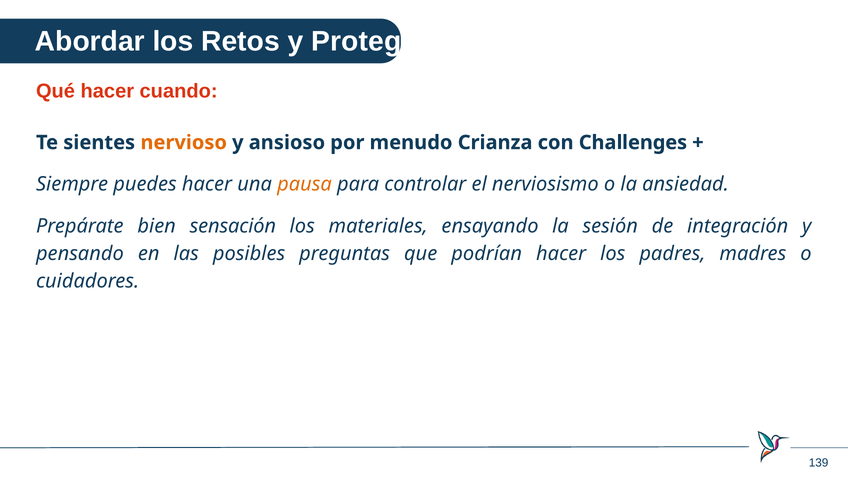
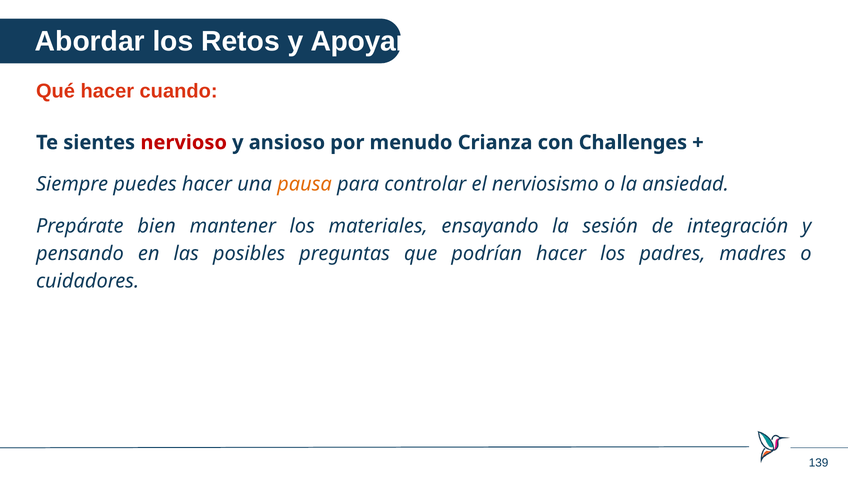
Proteger: Proteger -> Apoyarle
nervioso colour: orange -> red
sensación: sensación -> mantener
